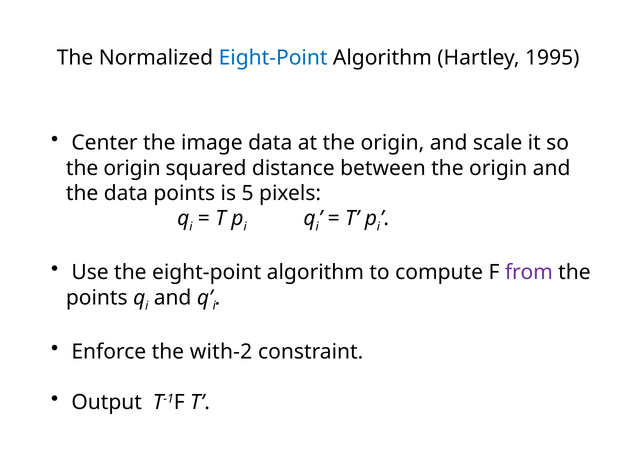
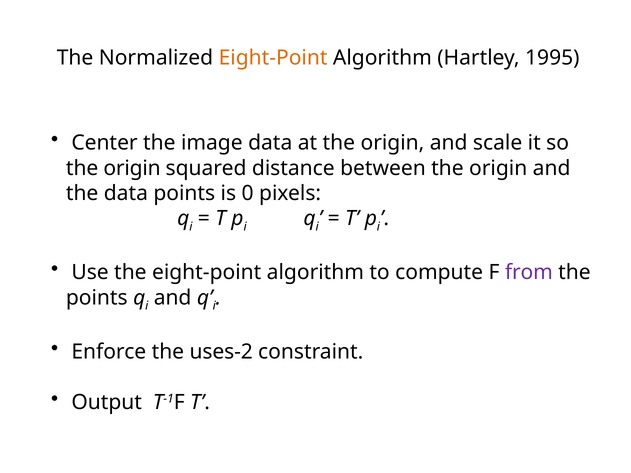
Eight-Point at (273, 58) colour: blue -> orange
5: 5 -> 0
with-2: with-2 -> uses-2
